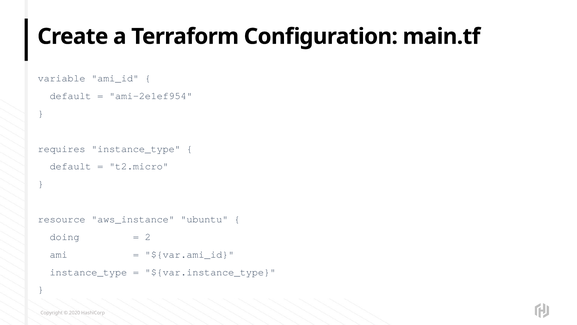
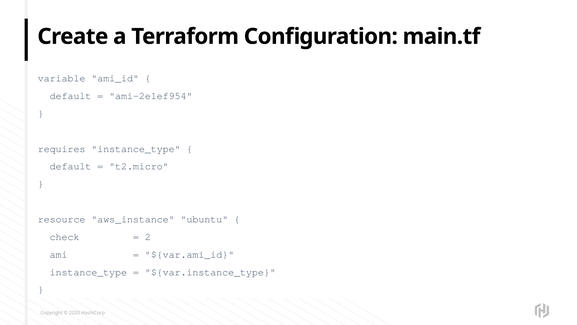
doing: doing -> check
